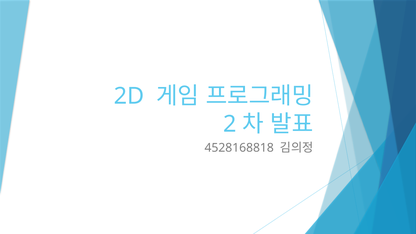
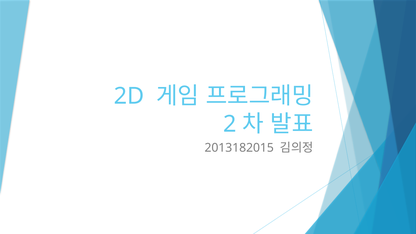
4528168818: 4528168818 -> 2013182015
